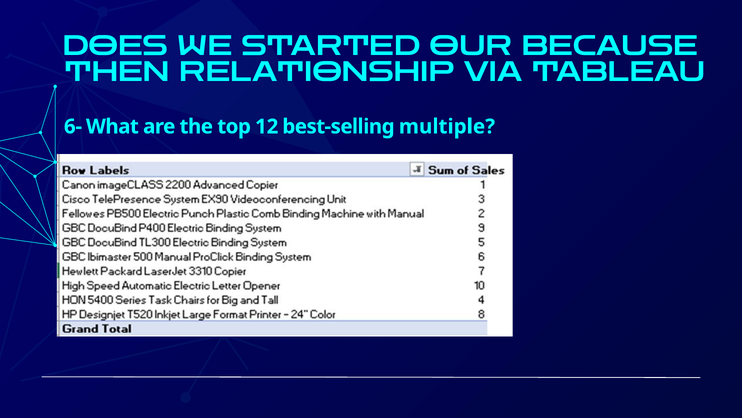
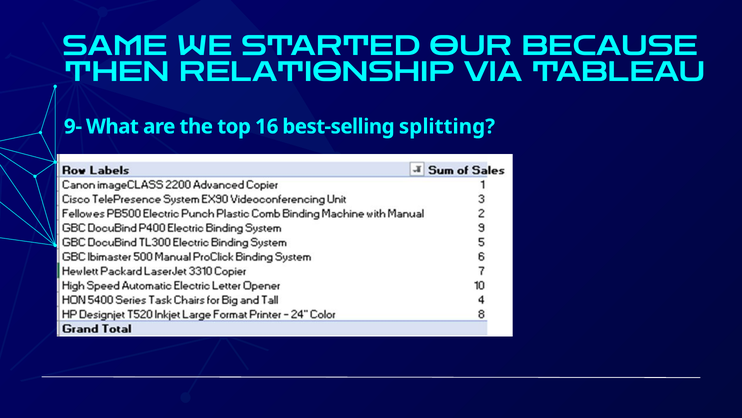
DOES: DOES -> SAME
6-: 6- -> 9-
12: 12 -> 16
multiple: multiple -> splitting
